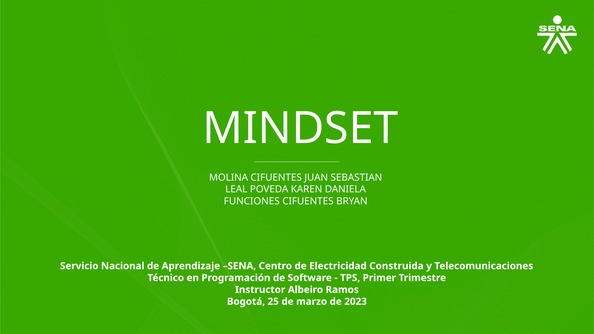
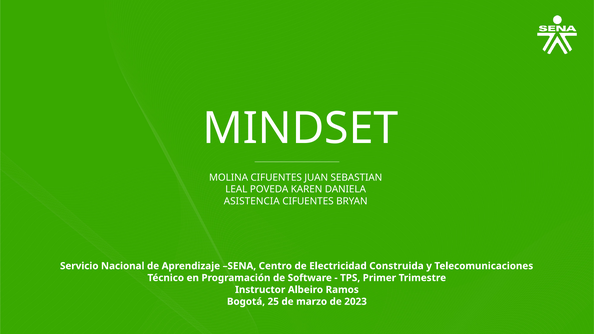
FUNCIONES: FUNCIONES -> ASISTENCIA
